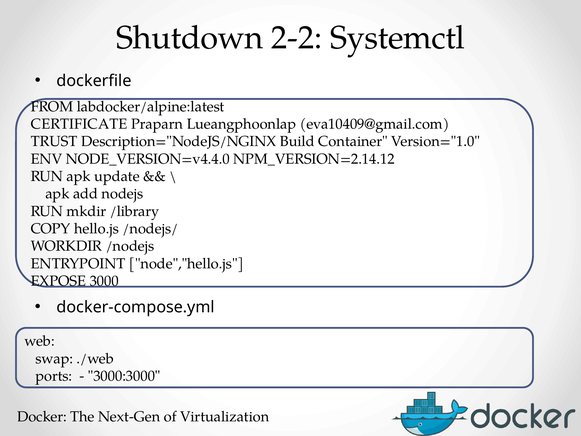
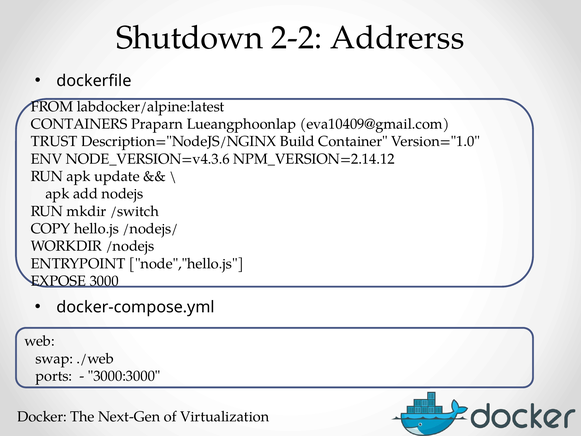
Systemctl: Systemctl -> Addrerss
CERTIFICATE: CERTIFICATE -> CONTAINERS
NODE_VERSION=v4.4.0: NODE_VERSION=v4.4.0 -> NODE_VERSION=v4.3.6
/library: /library -> /switch
